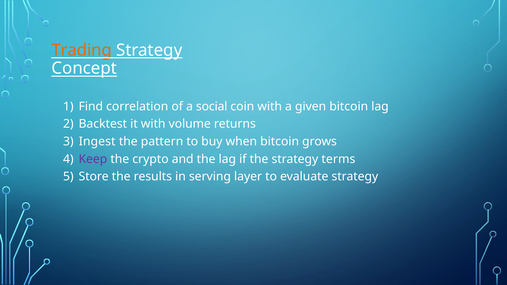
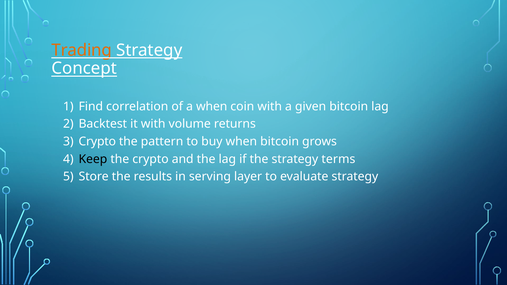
a social: social -> when
Ingest at (97, 142): Ingest -> Crypto
Keep colour: purple -> black
